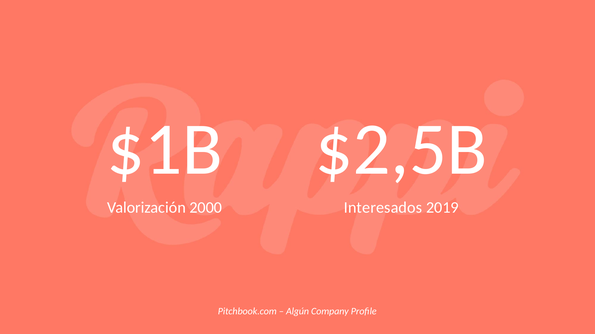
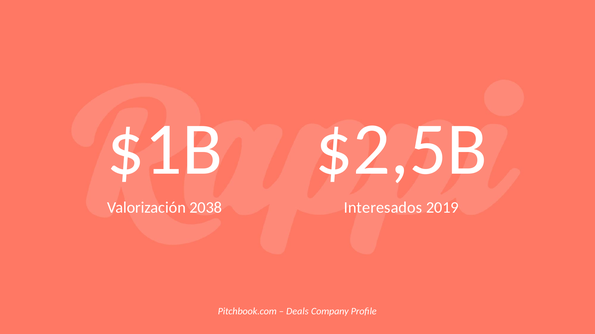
2000: 2000 -> 2038
Algún: Algún -> Deals
